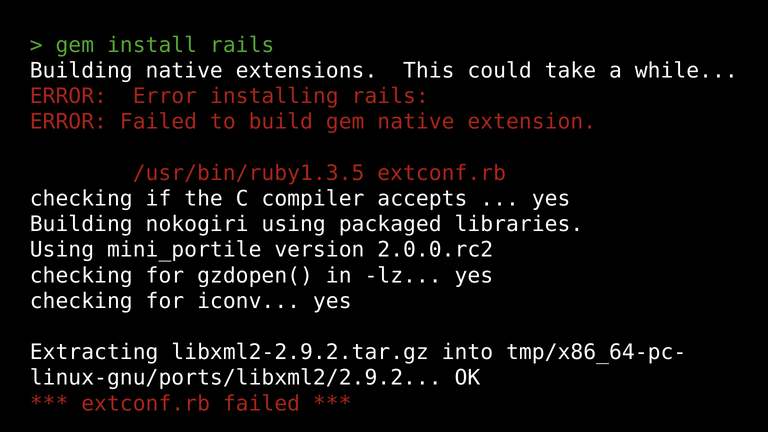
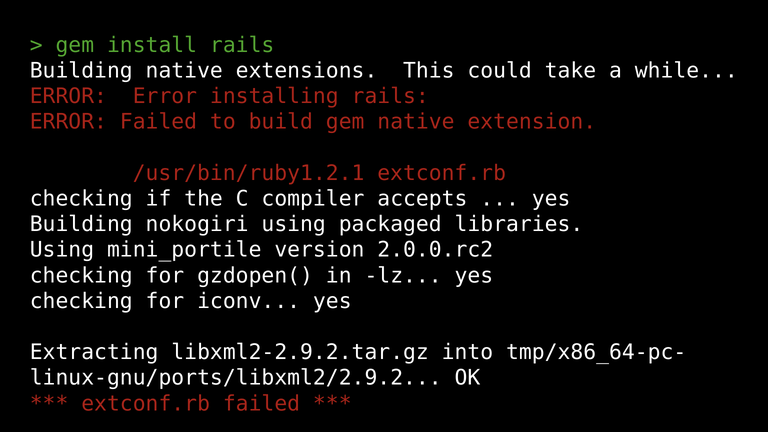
/usr/bin/ruby1.3.5: /usr/bin/ruby1.3.5 -> /usr/bin/ruby1.2.1
